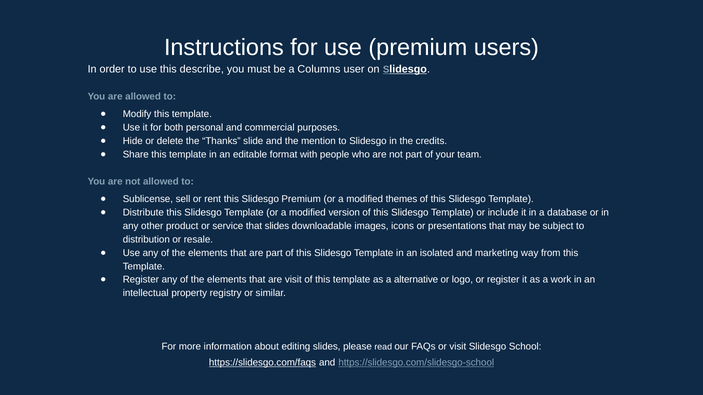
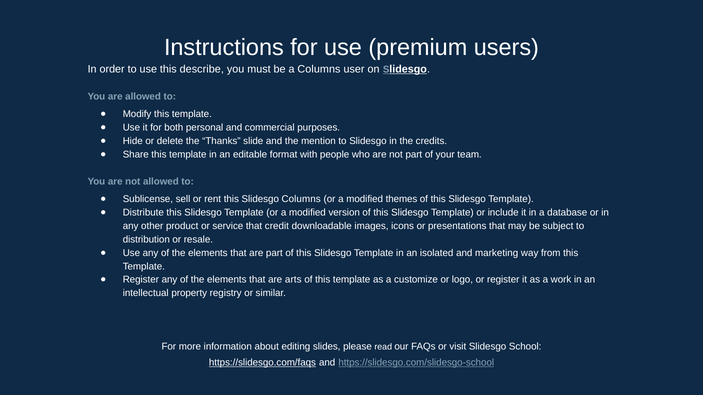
Slidesgo Premium: Premium -> Columns
that slides: slides -> credit
are visit: visit -> arts
alternative: alternative -> customize
